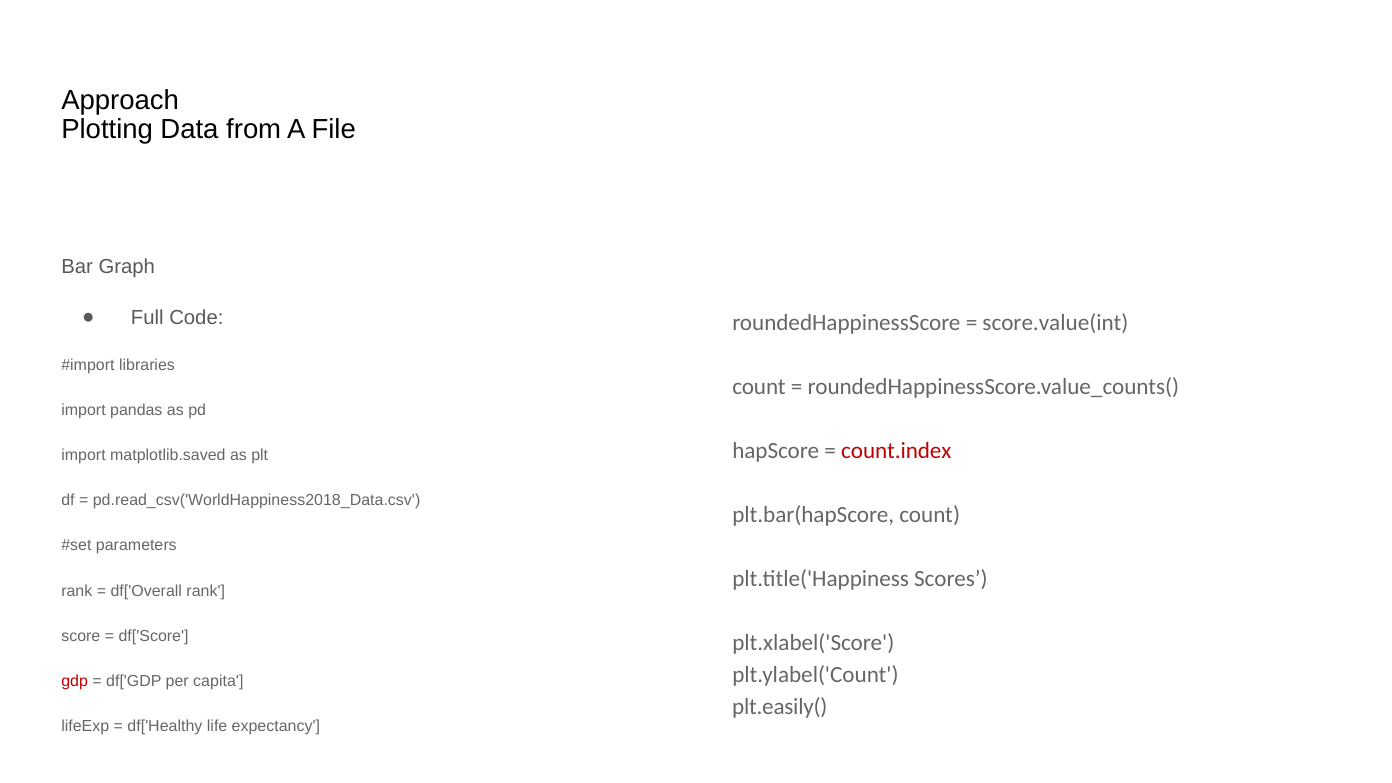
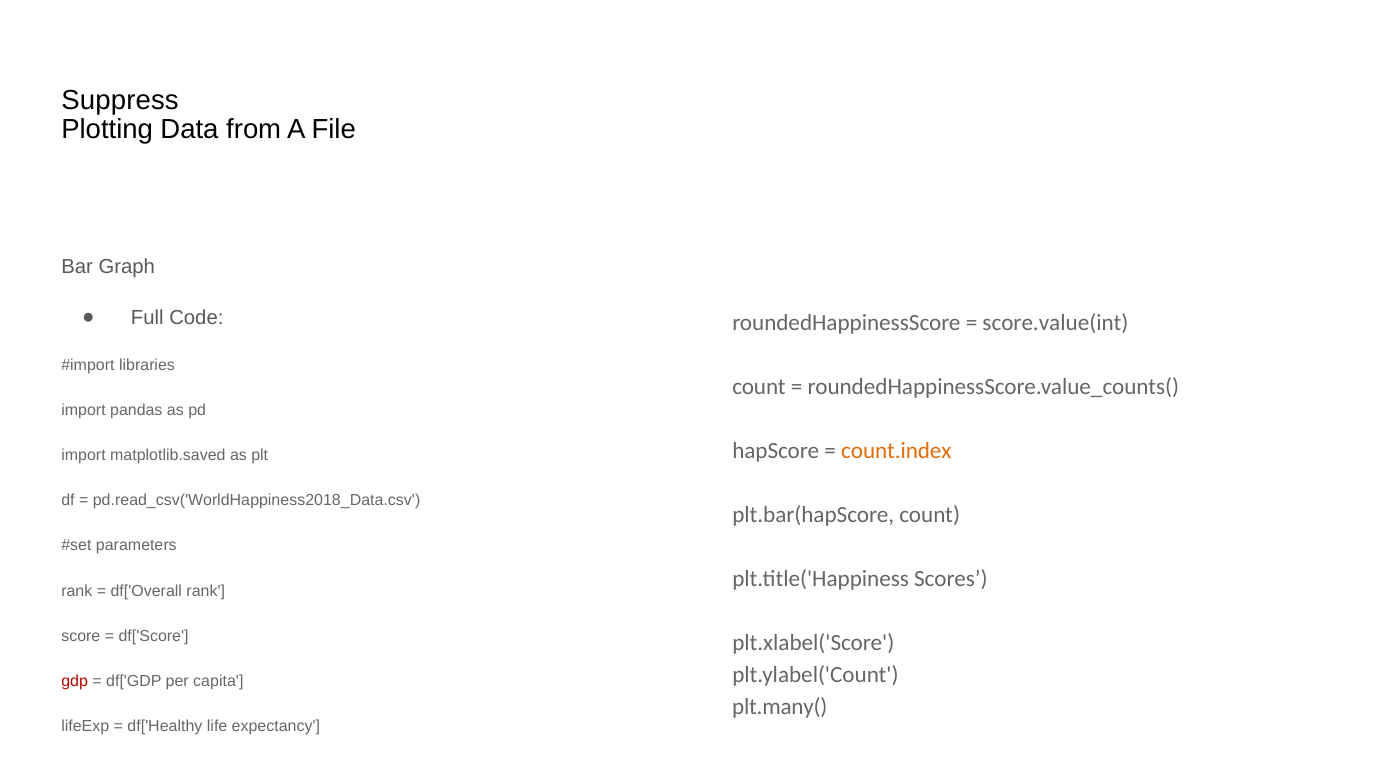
Approach: Approach -> Suppress
count.index colour: red -> orange
plt.easily(: plt.easily( -> plt.many(
